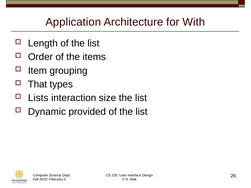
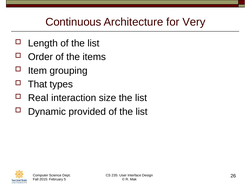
Application: Application -> Continuous
With: With -> Very
Lists: Lists -> Real
